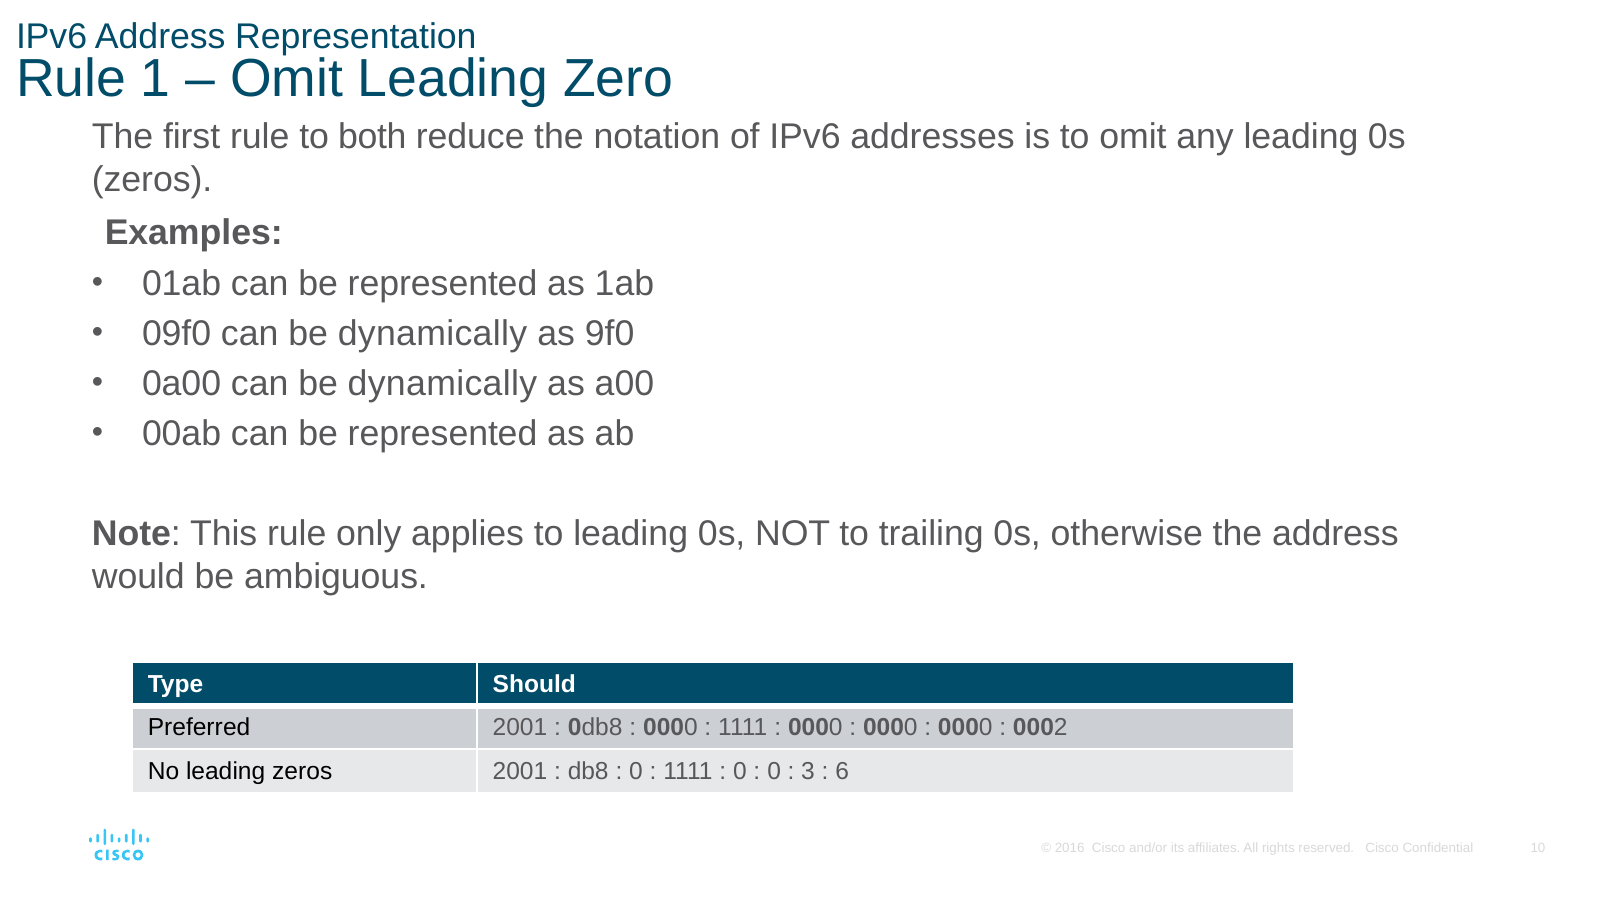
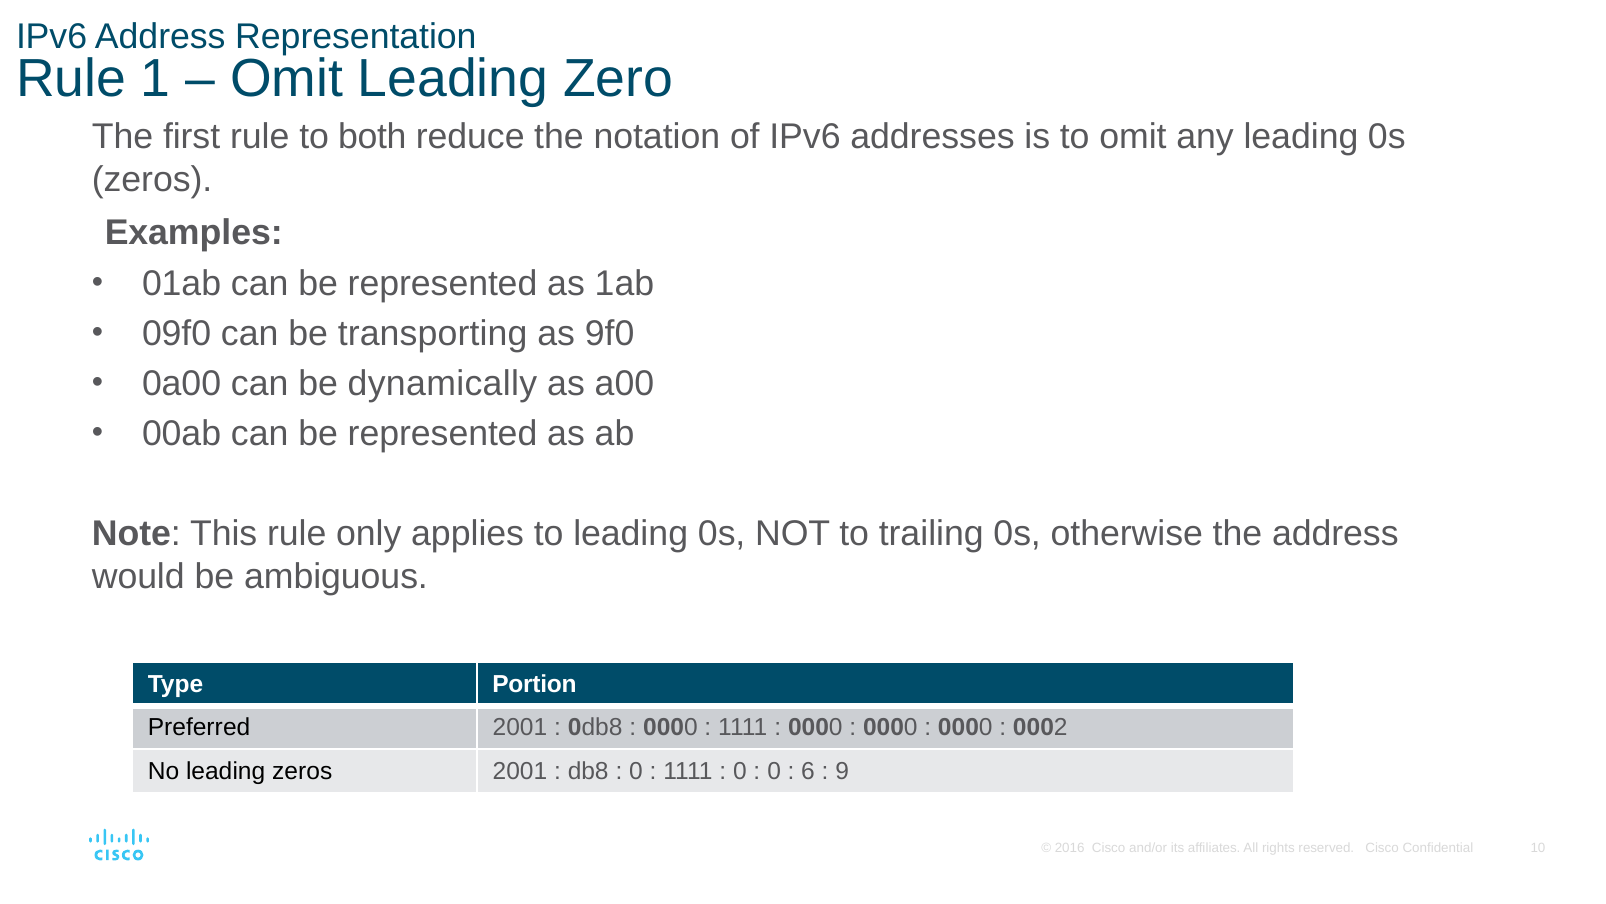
09f0 can be dynamically: dynamically -> transporting
Should: Should -> Portion
3: 3 -> 6
6: 6 -> 9
